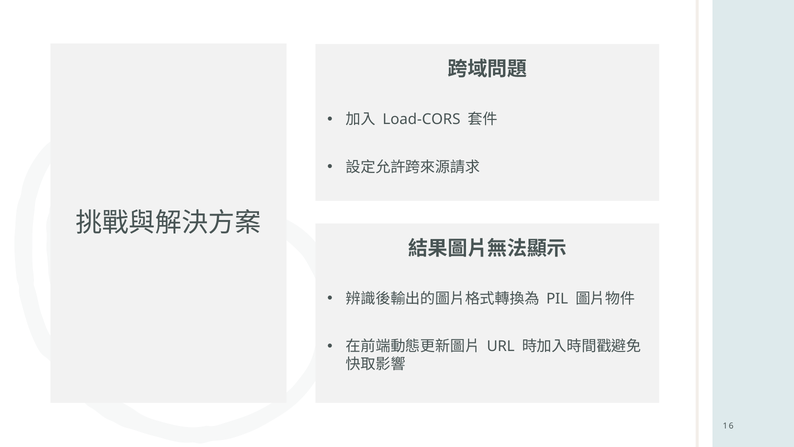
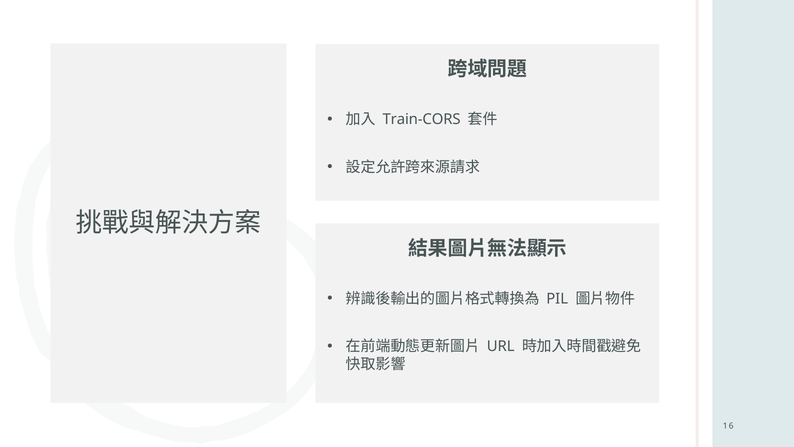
Load-CORS: Load-CORS -> Train-CORS
